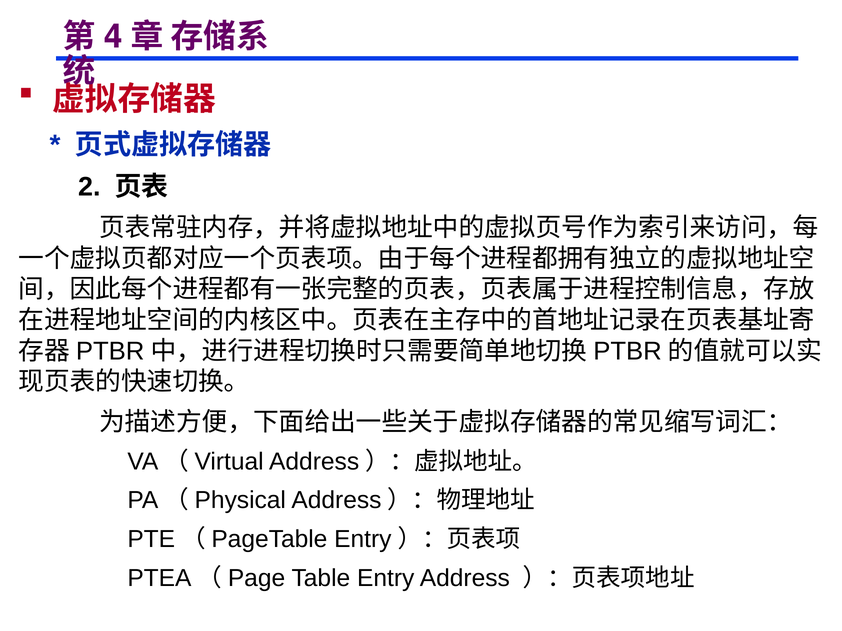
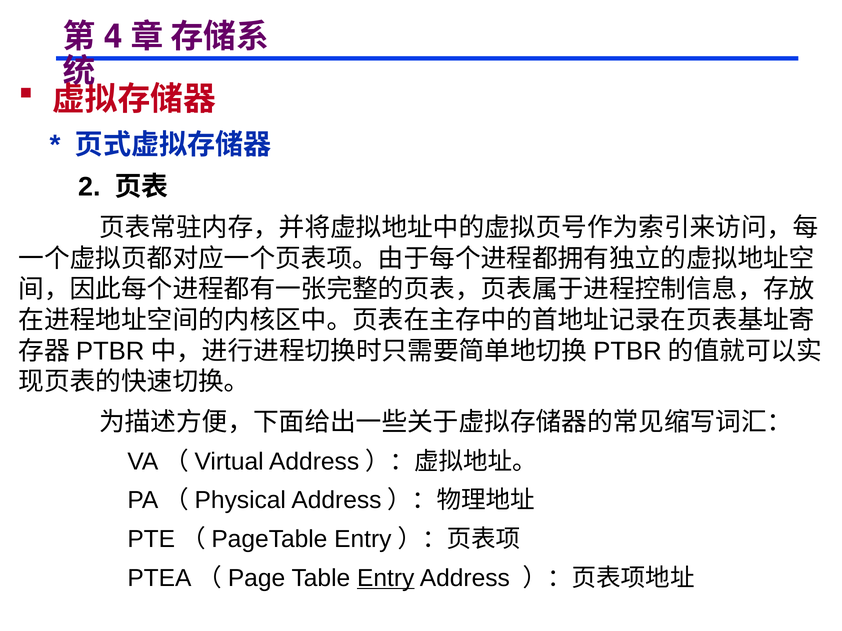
Entry underline: none -> present
